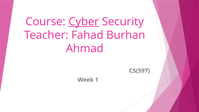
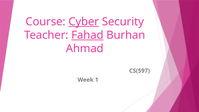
Fahad underline: none -> present
